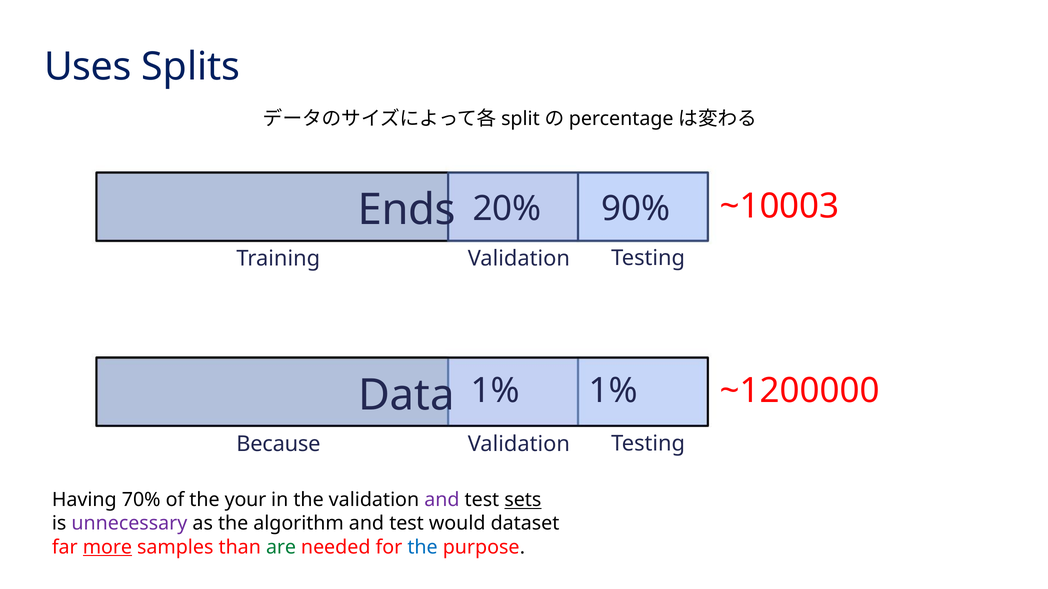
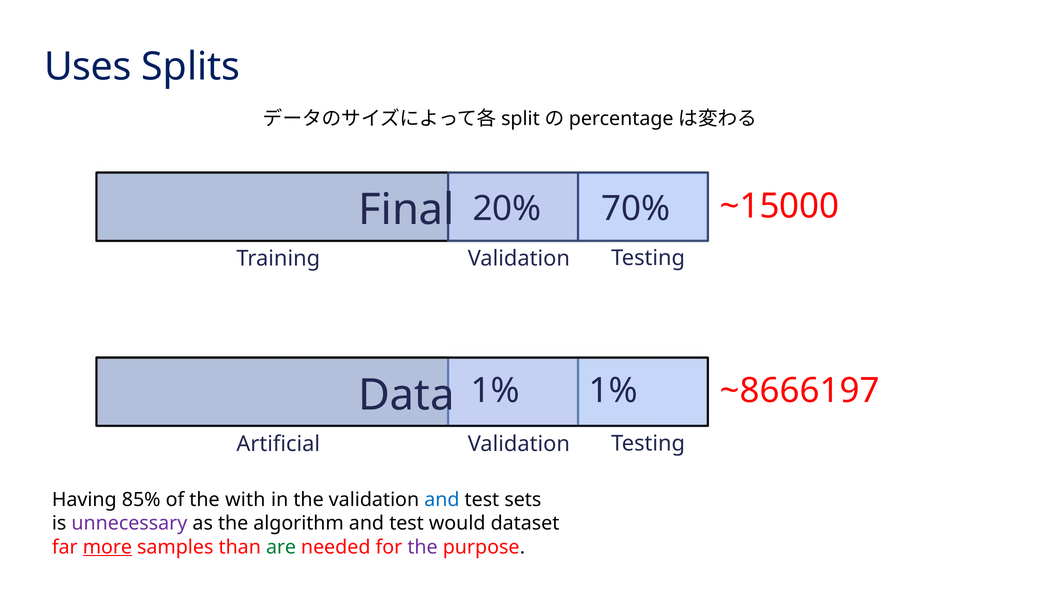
~10003: ~10003 -> ~15000
Ends: Ends -> Final
90%: 90% -> 70%
~1200000: ~1200000 -> ~8666197
Because: Because -> Artificial
70%: 70% -> 85%
your: your -> with
and at (442, 500) colour: purple -> blue
sets underline: present -> none
the at (423, 548) colour: blue -> purple
